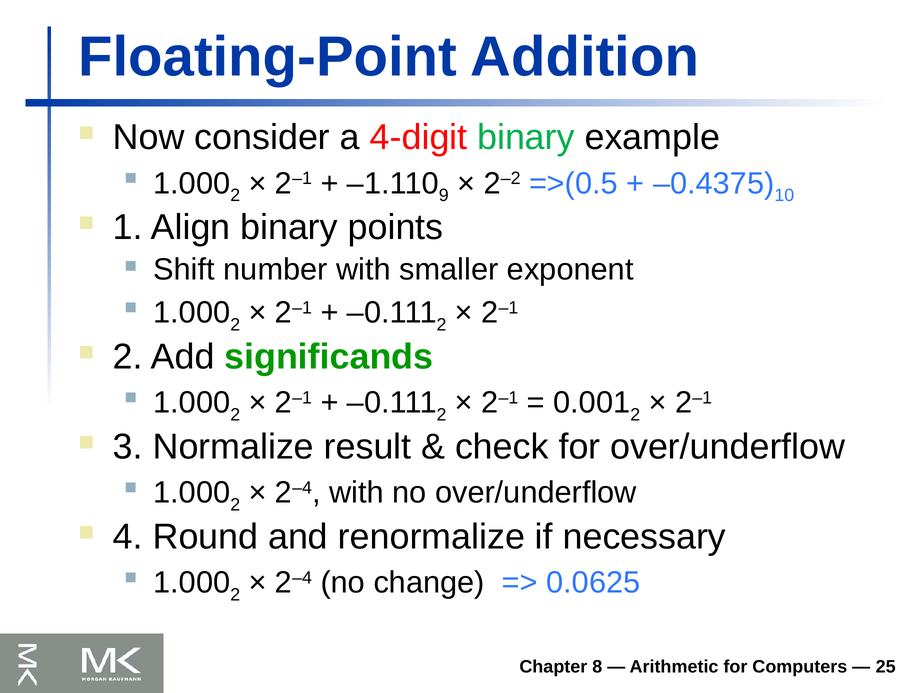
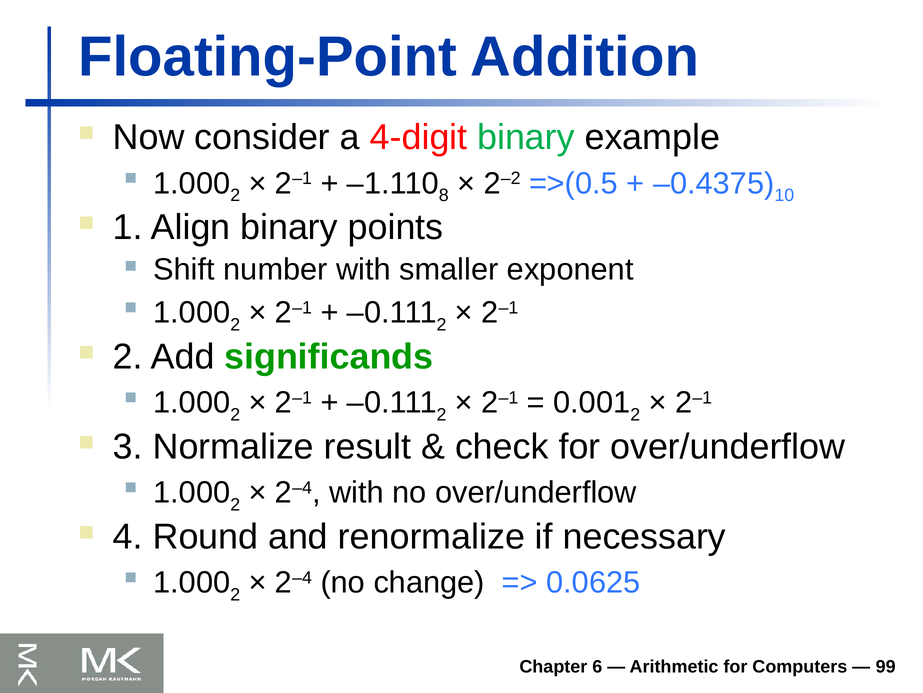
9: 9 -> 8
8: 8 -> 6
25: 25 -> 99
